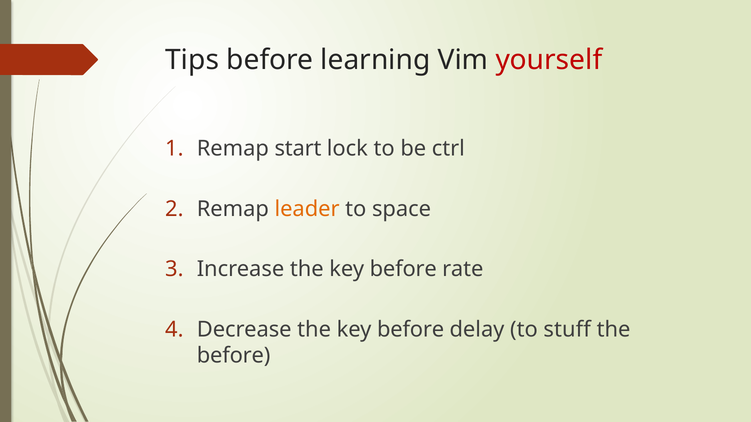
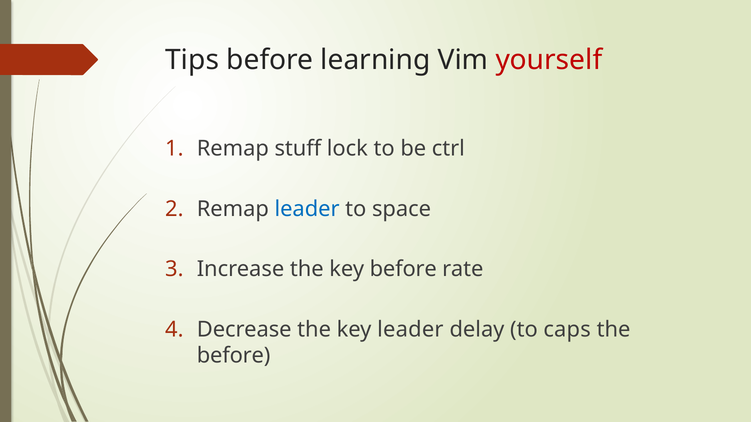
start: start -> stuff
leader at (307, 209) colour: orange -> blue
Decrease the key before: before -> leader
stuff: stuff -> caps
